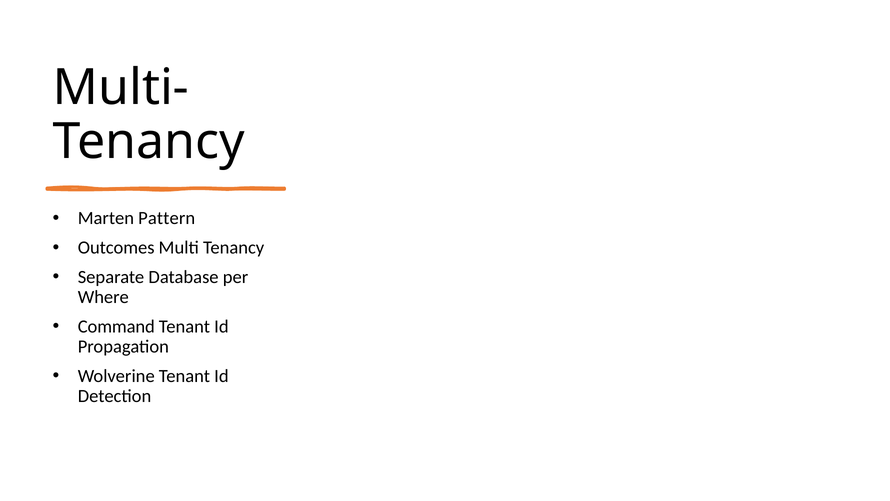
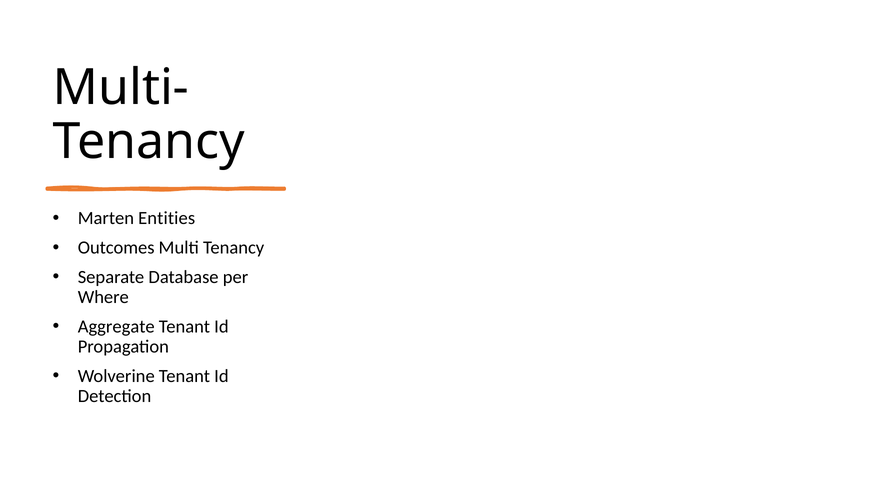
Pattern: Pattern -> Entities
Command: Command -> Aggregate
